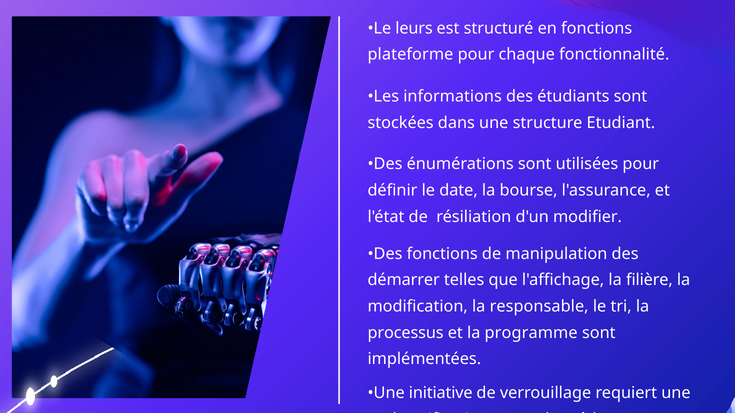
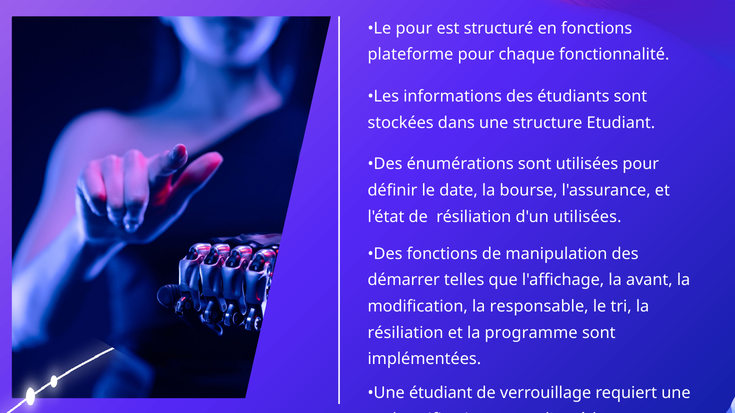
Le leurs: leurs -> pour
d'un modifier: modifier -> utilisées
la filière: filière -> avant
processus at (406, 333): processus -> résiliation
initiative: initiative -> étudiant
